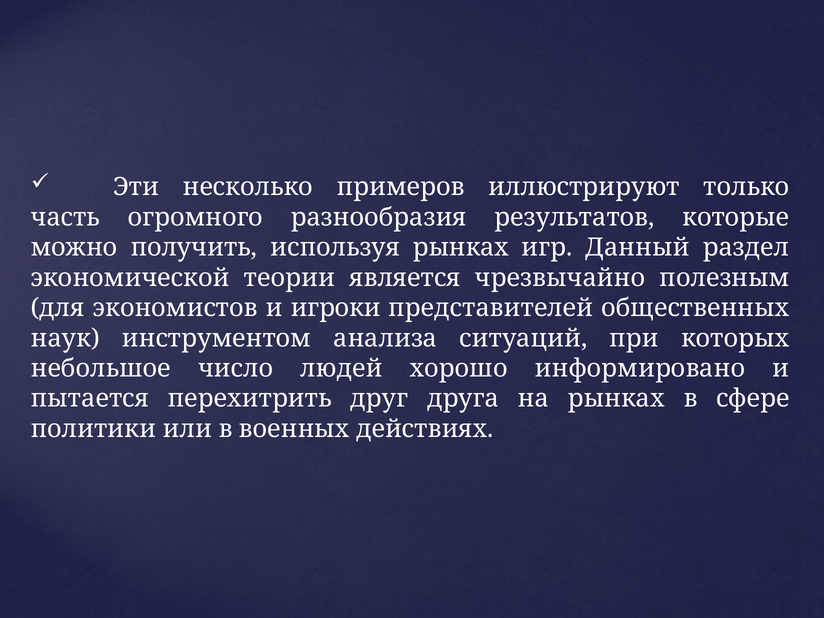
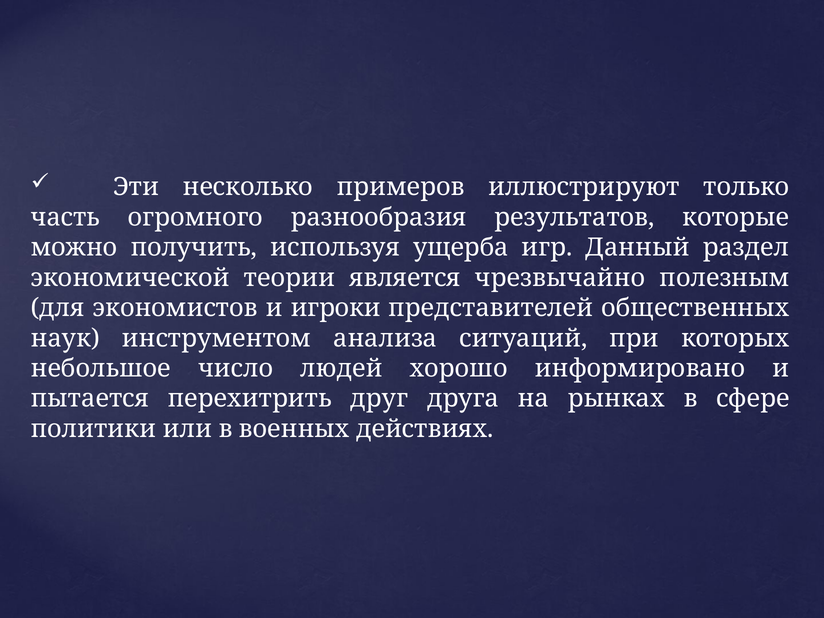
используя рынках: рынках -> ущерба
